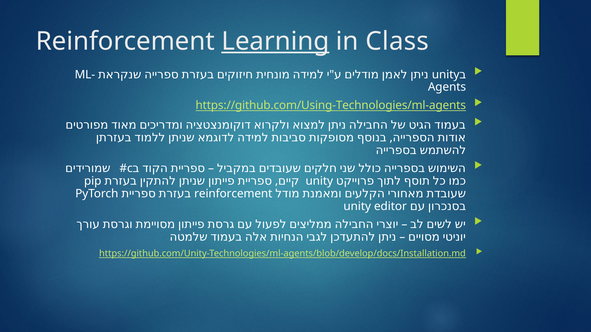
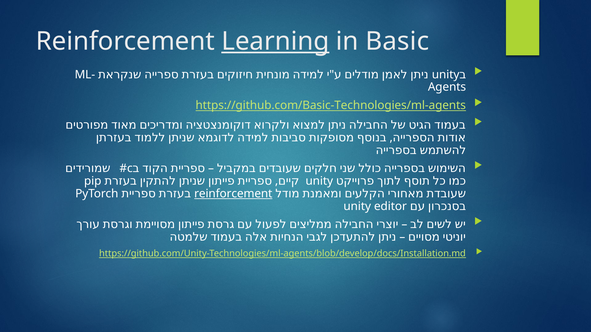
Class: Class -> Basic
https://github.com/Using-Technologies/ml-agents: https://github.com/Using-Technologies/ml-agents -> https://github.com/Basic-Technologies/ml-agents
reinforcement at (233, 194) underline: none -> present
